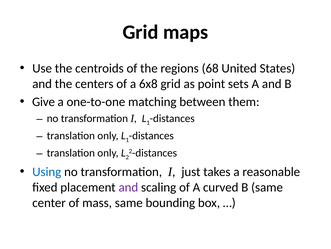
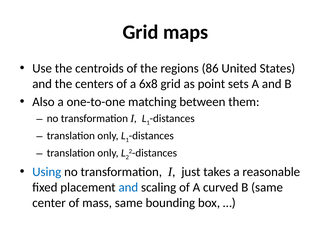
68: 68 -> 86
Give: Give -> Also
and at (128, 187) colour: purple -> blue
